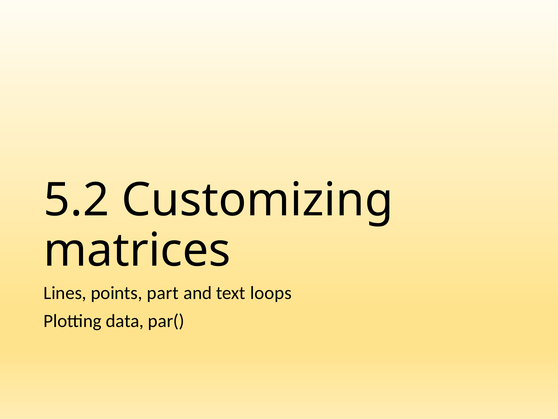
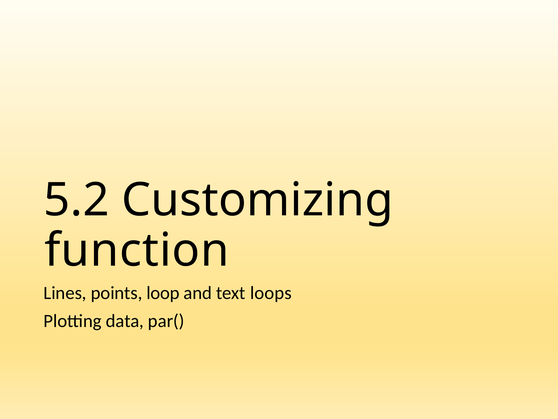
matrices: matrices -> function
part: part -> loop
